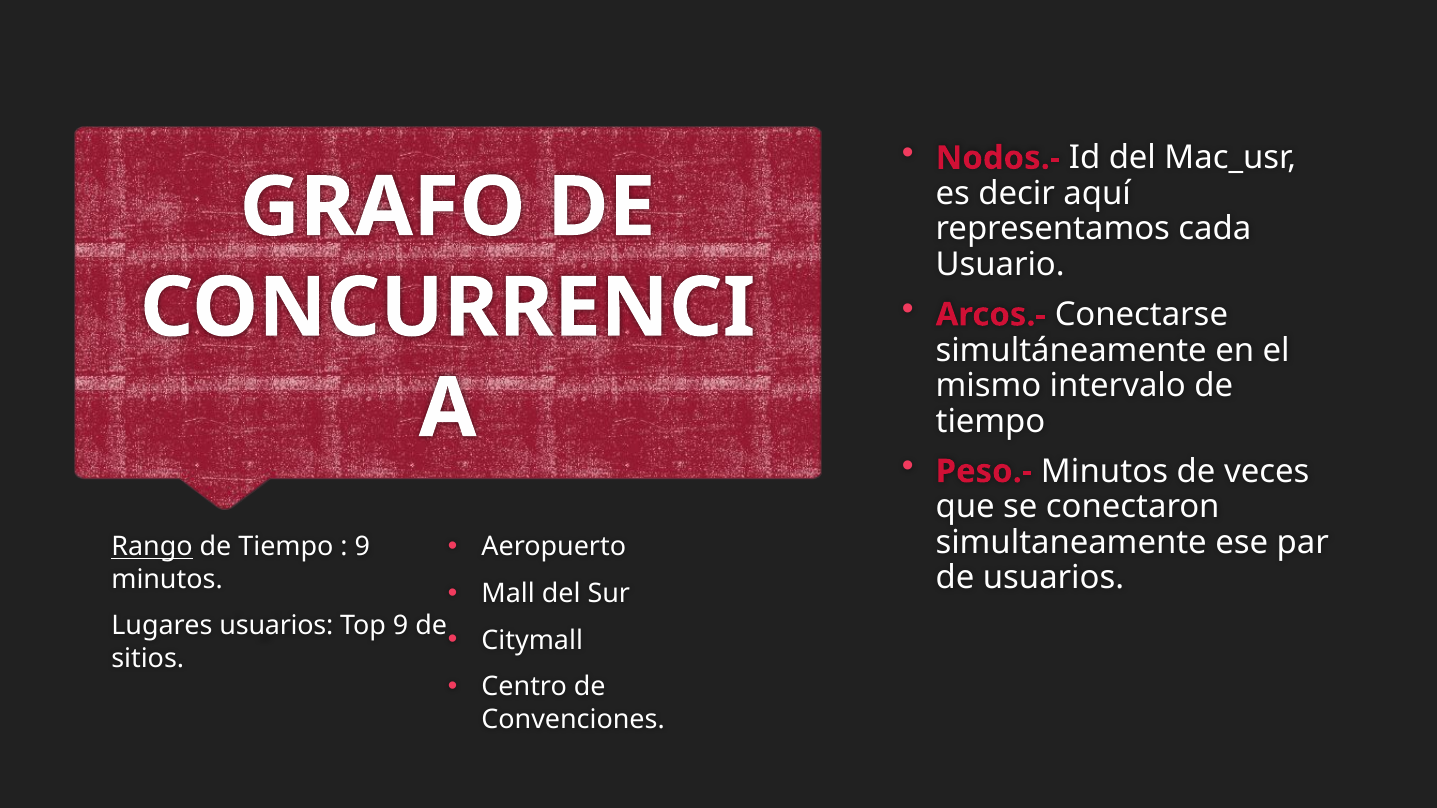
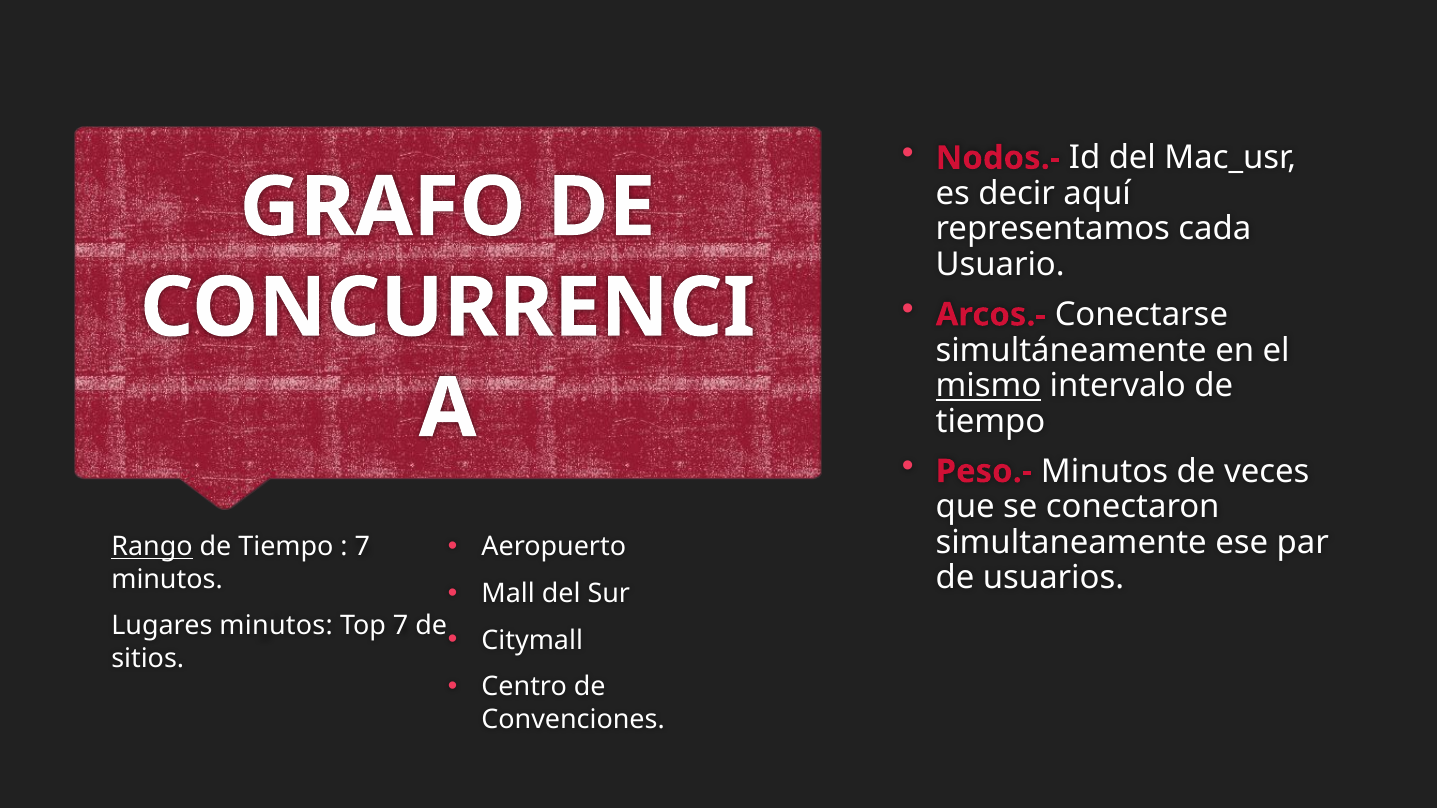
mismo underline: none -> present
9 at (362, 547): 9 -> 7
Lugares usuarios: usuarios -> minutos
Top 9: 9 -> 7
